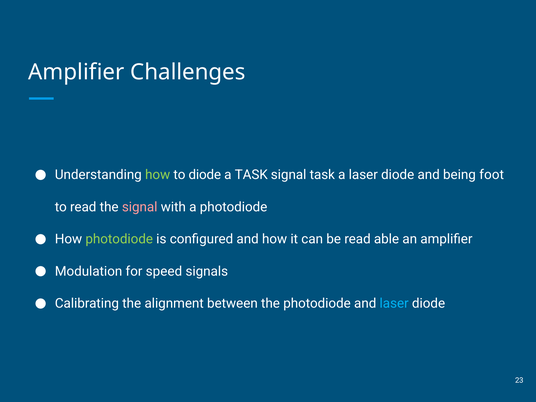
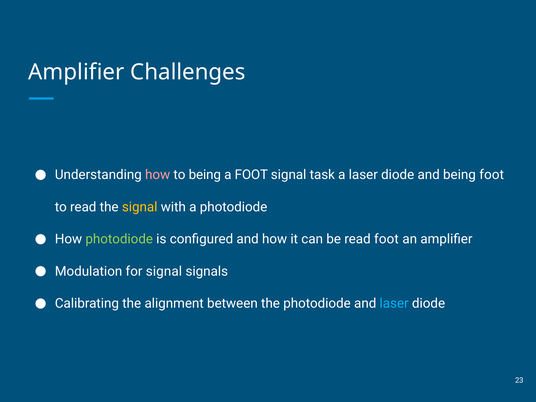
how at (158, 175) colour: light green -> pink
to diode: diode -> being
a TASK: TASK -> FOOT
signal at (140, 207) colour: pink -> yellow
read able: able -> foot
for speed: speed -> signal
